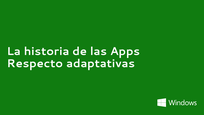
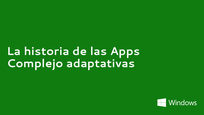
Respecto: Respecto -> Complejo
